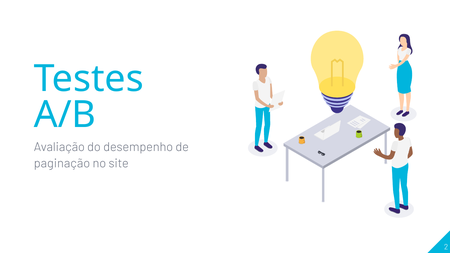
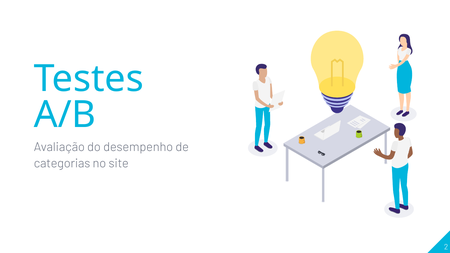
paginação: paginação -> categorias
